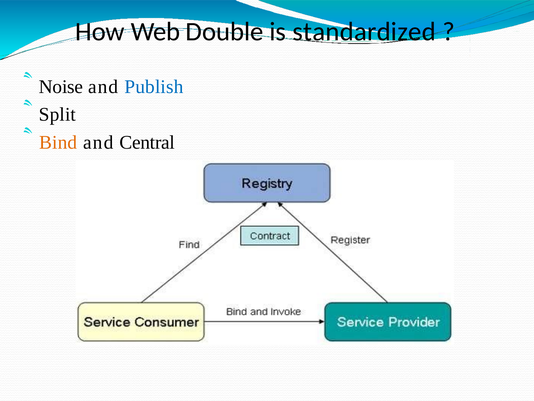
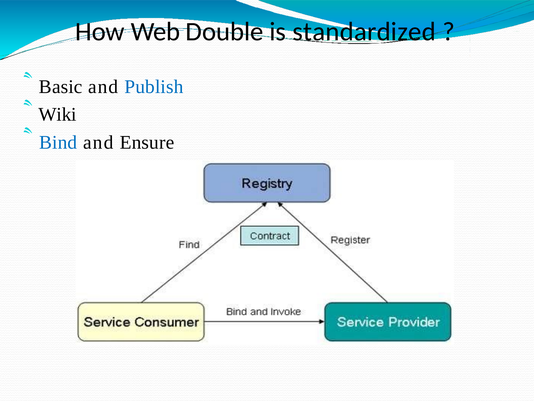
Noise: Noise -> Basic
Split: Split -> Wiki
Bind colour: orange -> blue
Central: Central -> Ensure
